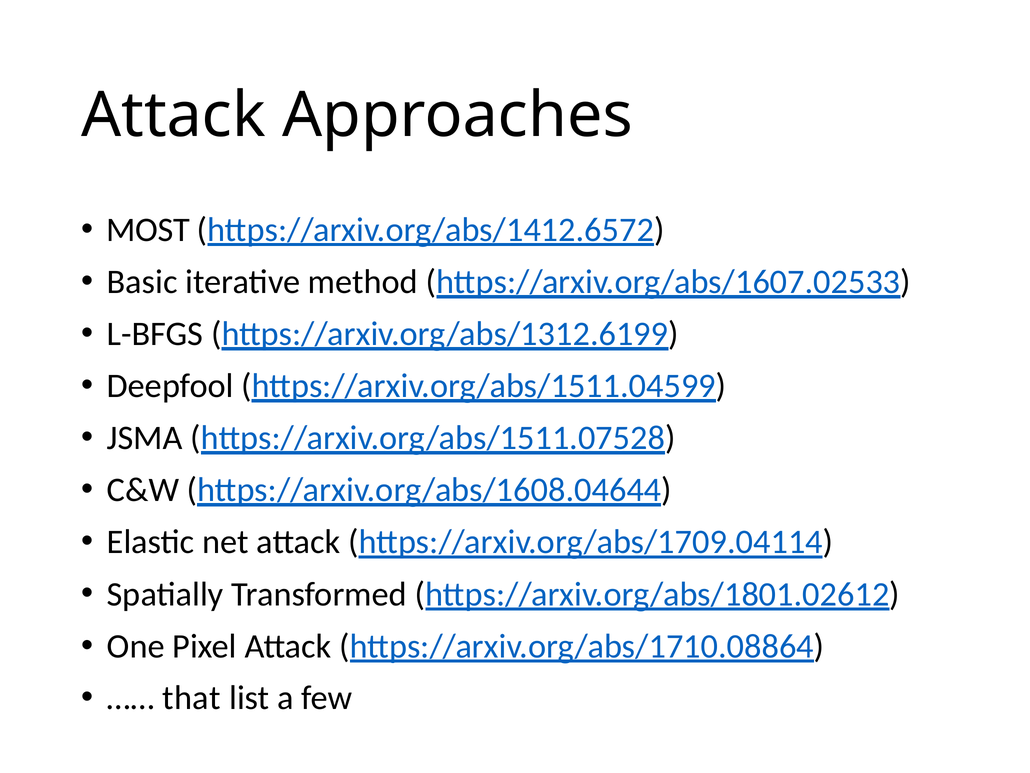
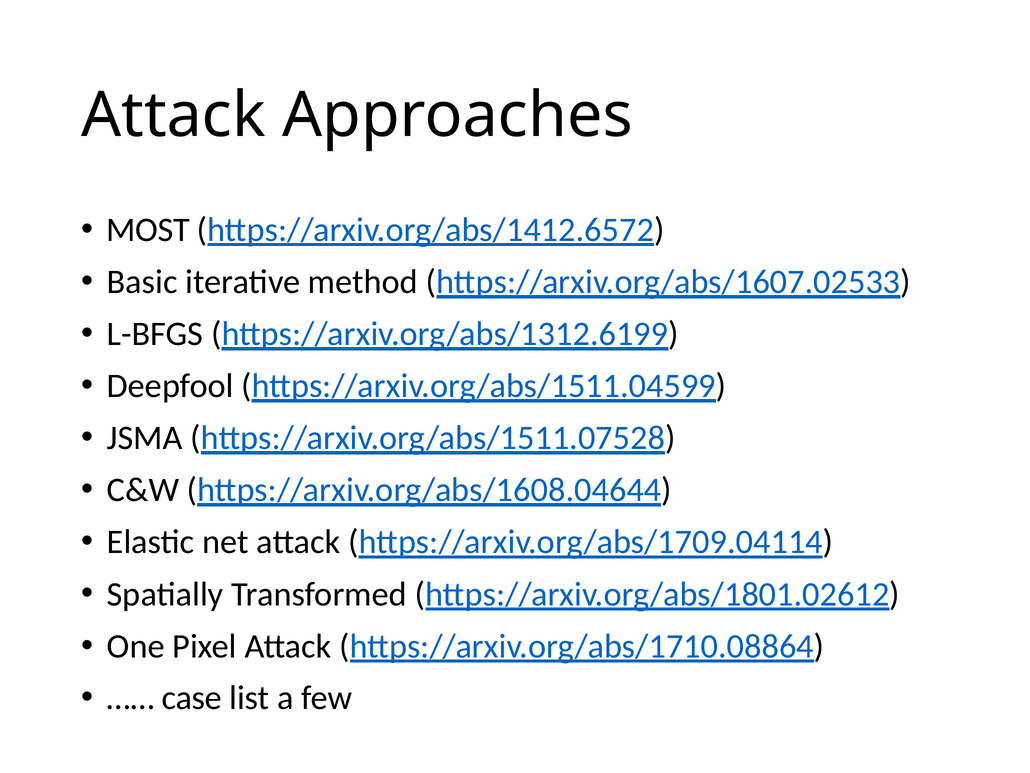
that: that -> case
